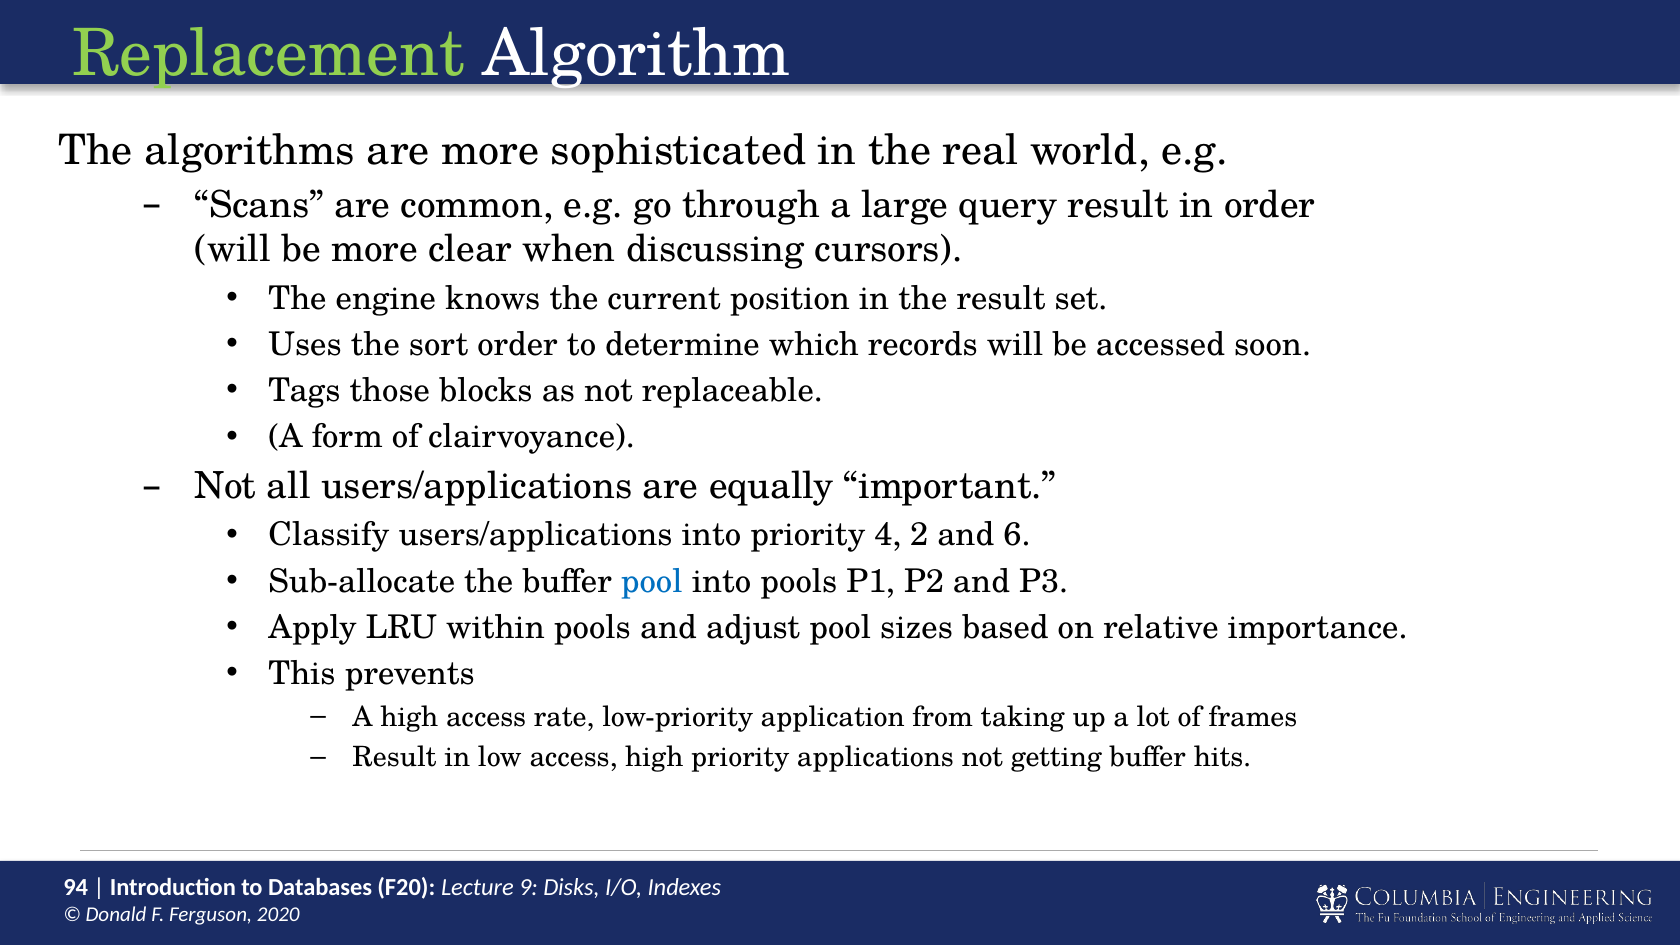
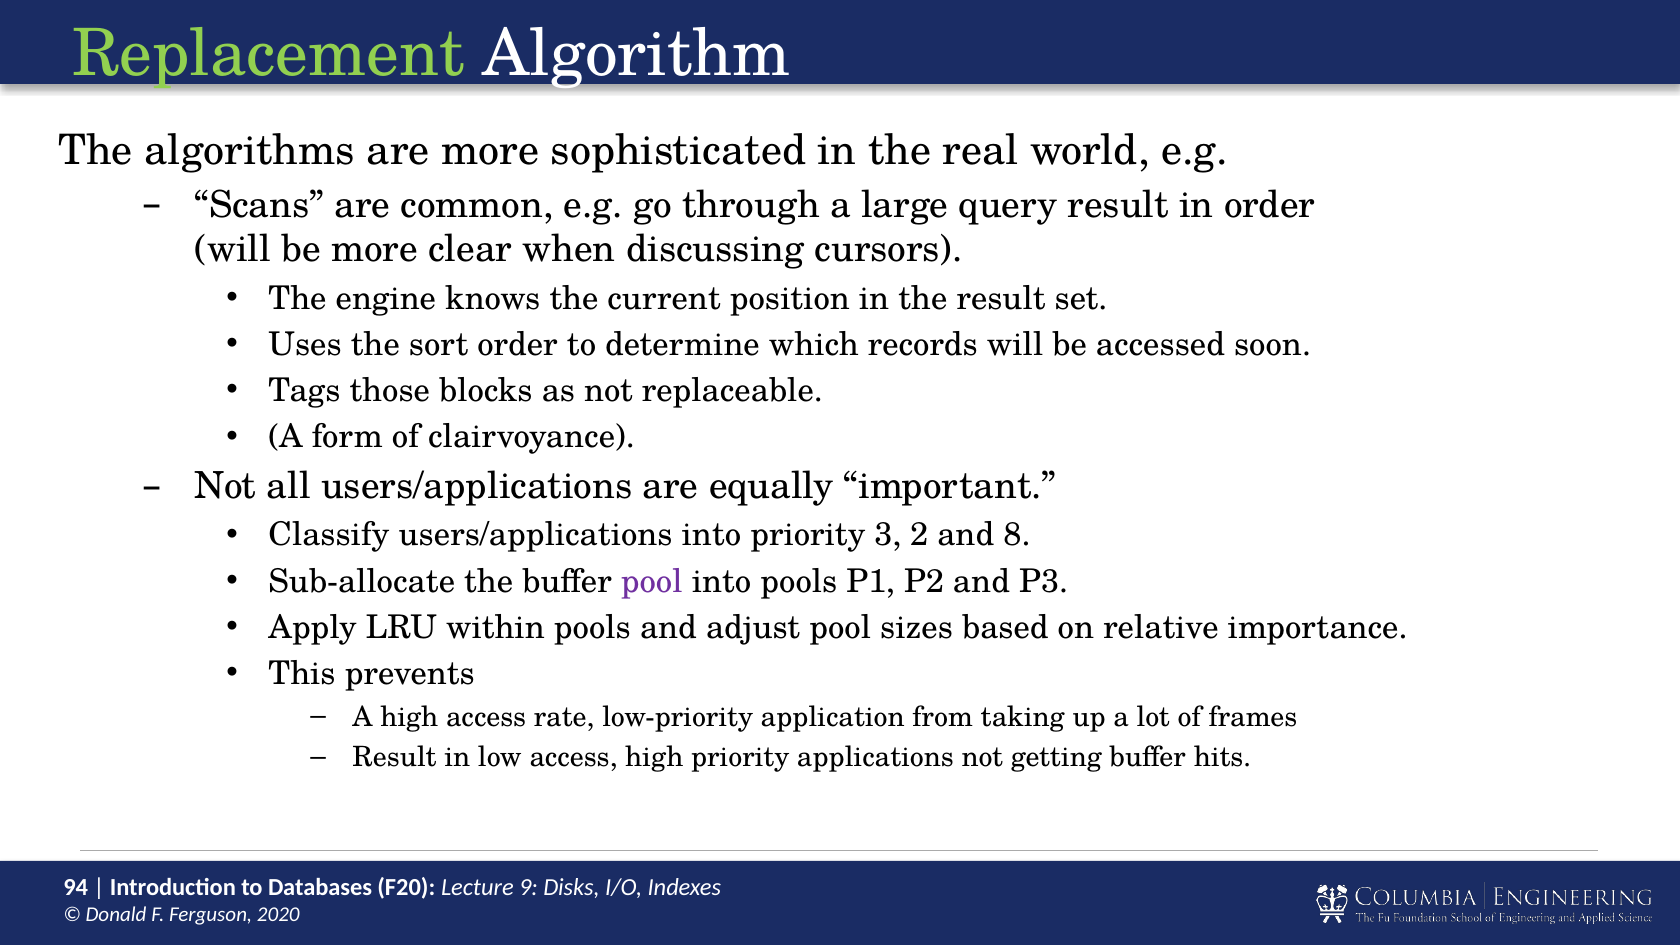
4: 4 -> 3
6: 6 -> 8
pool at (652, 581) colour: blue -> purple
